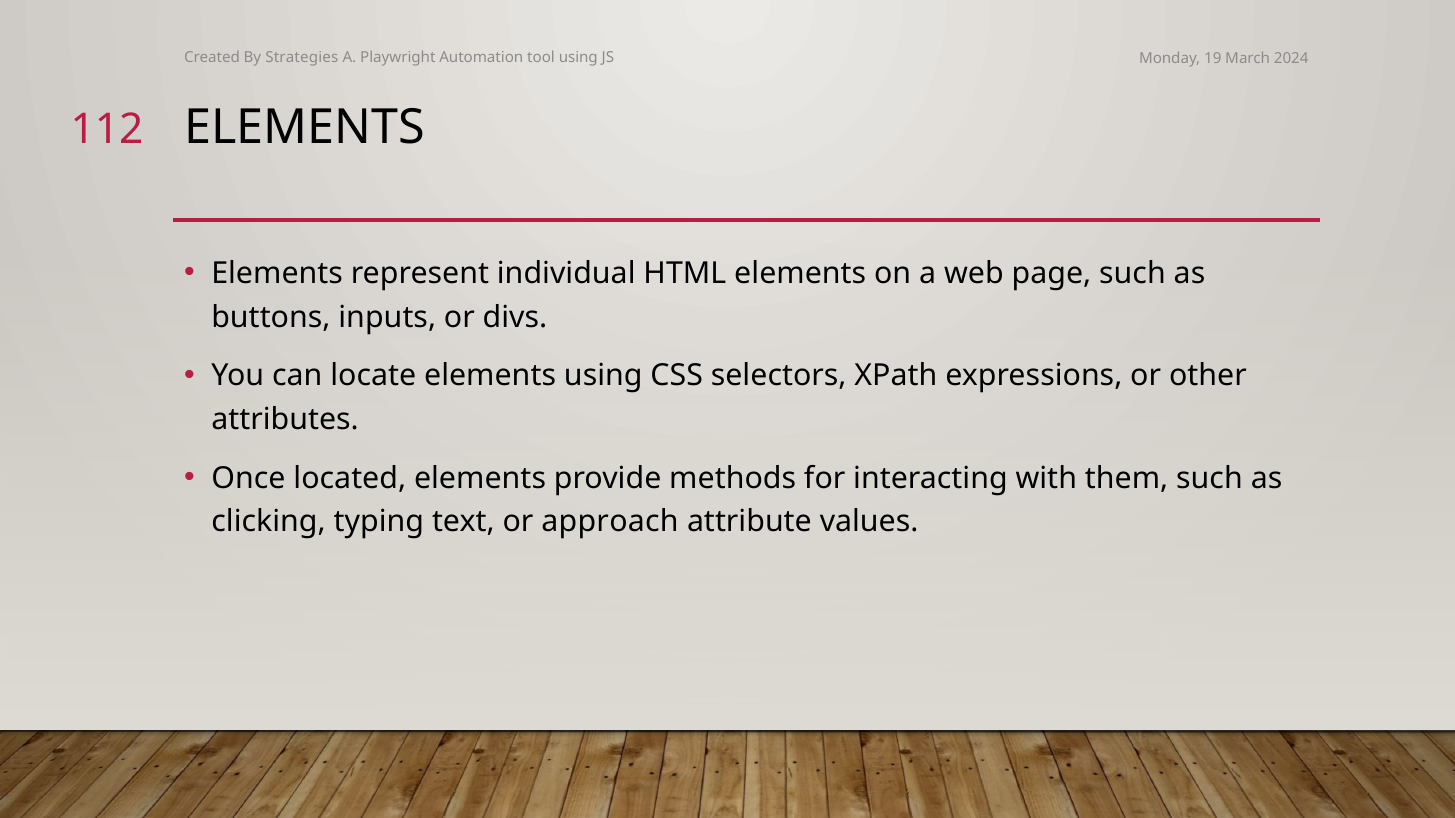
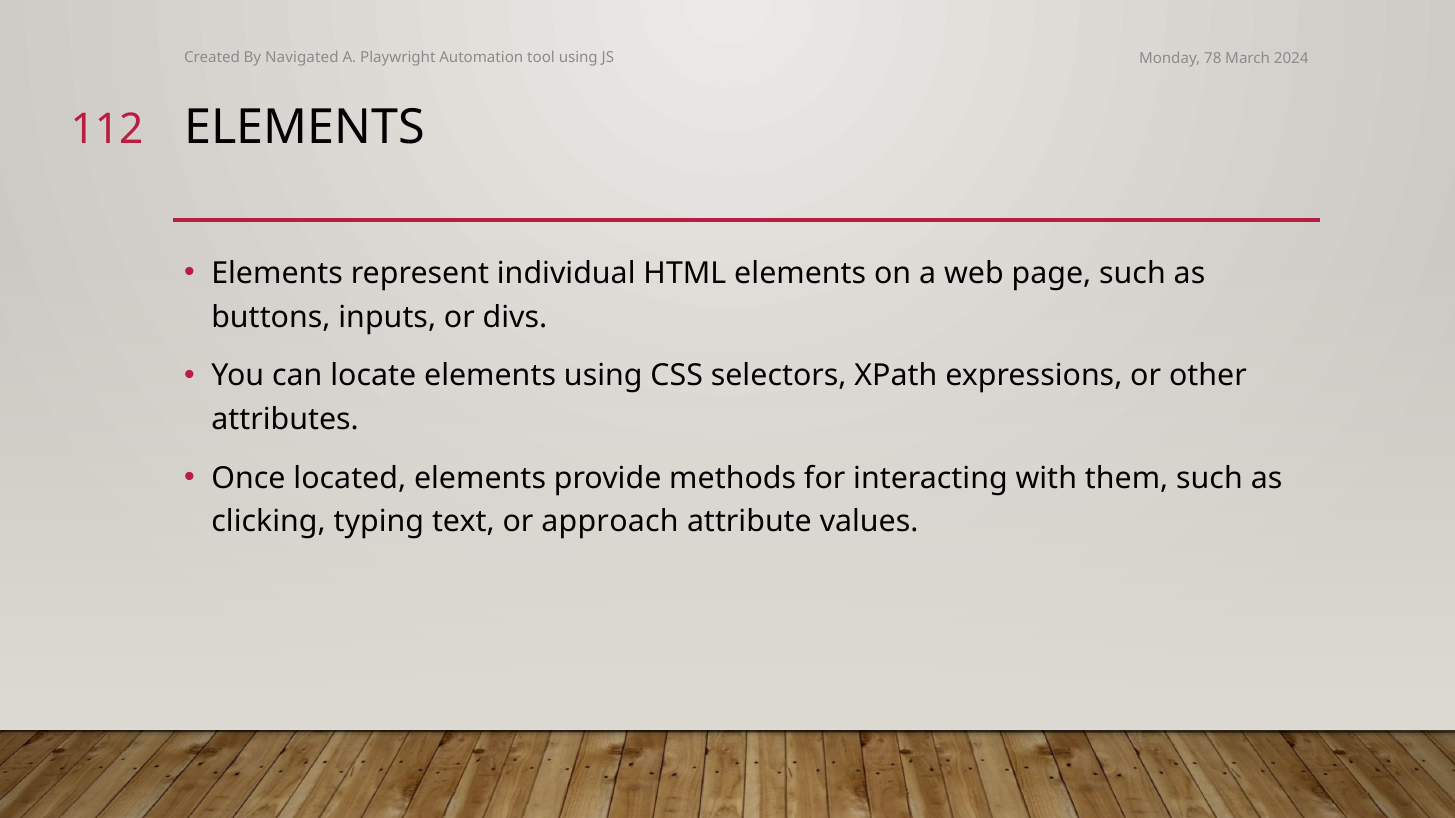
Strategies: Strategies -> Navigated
19: 19 -> 78
